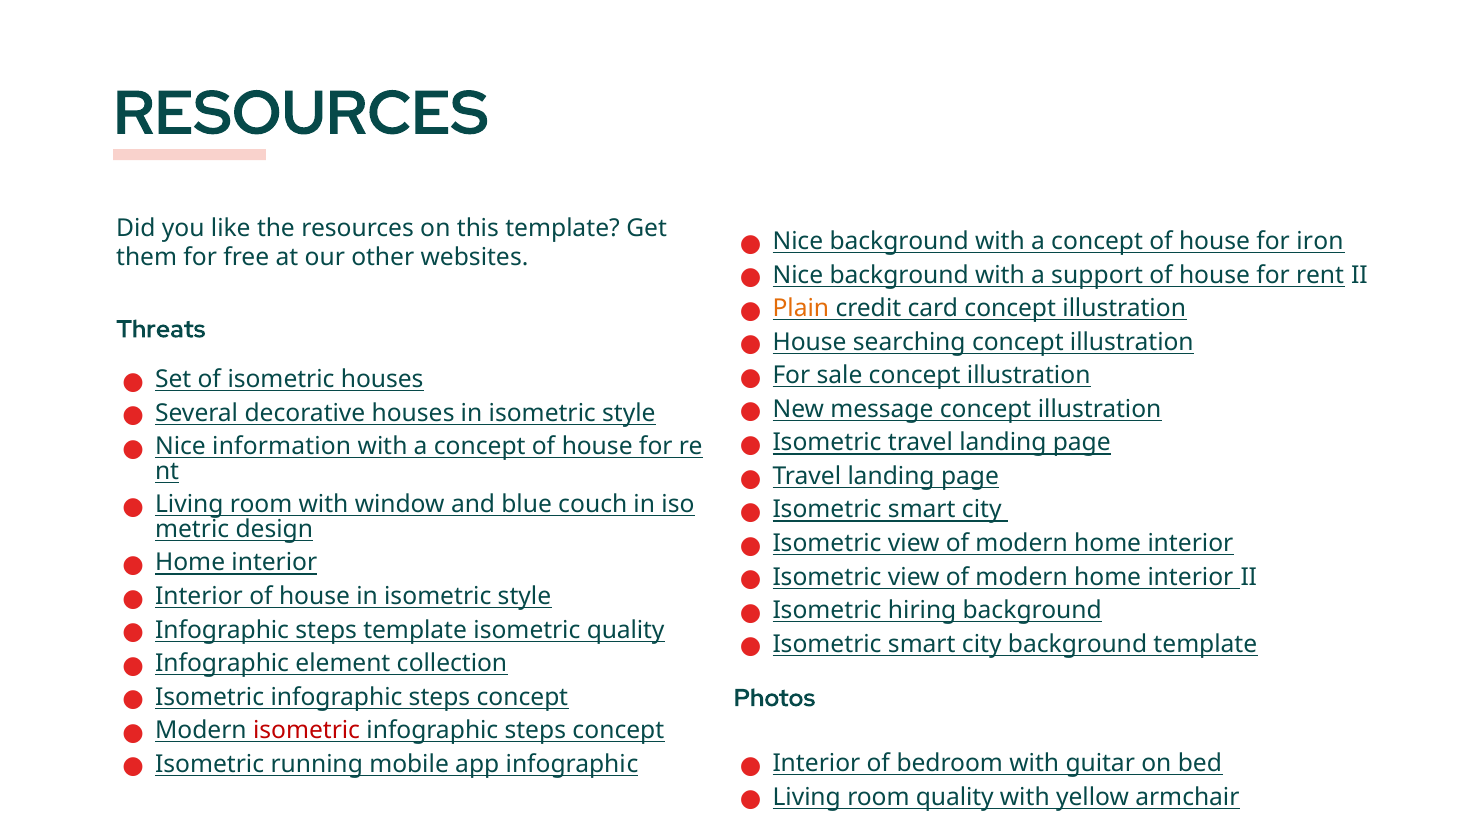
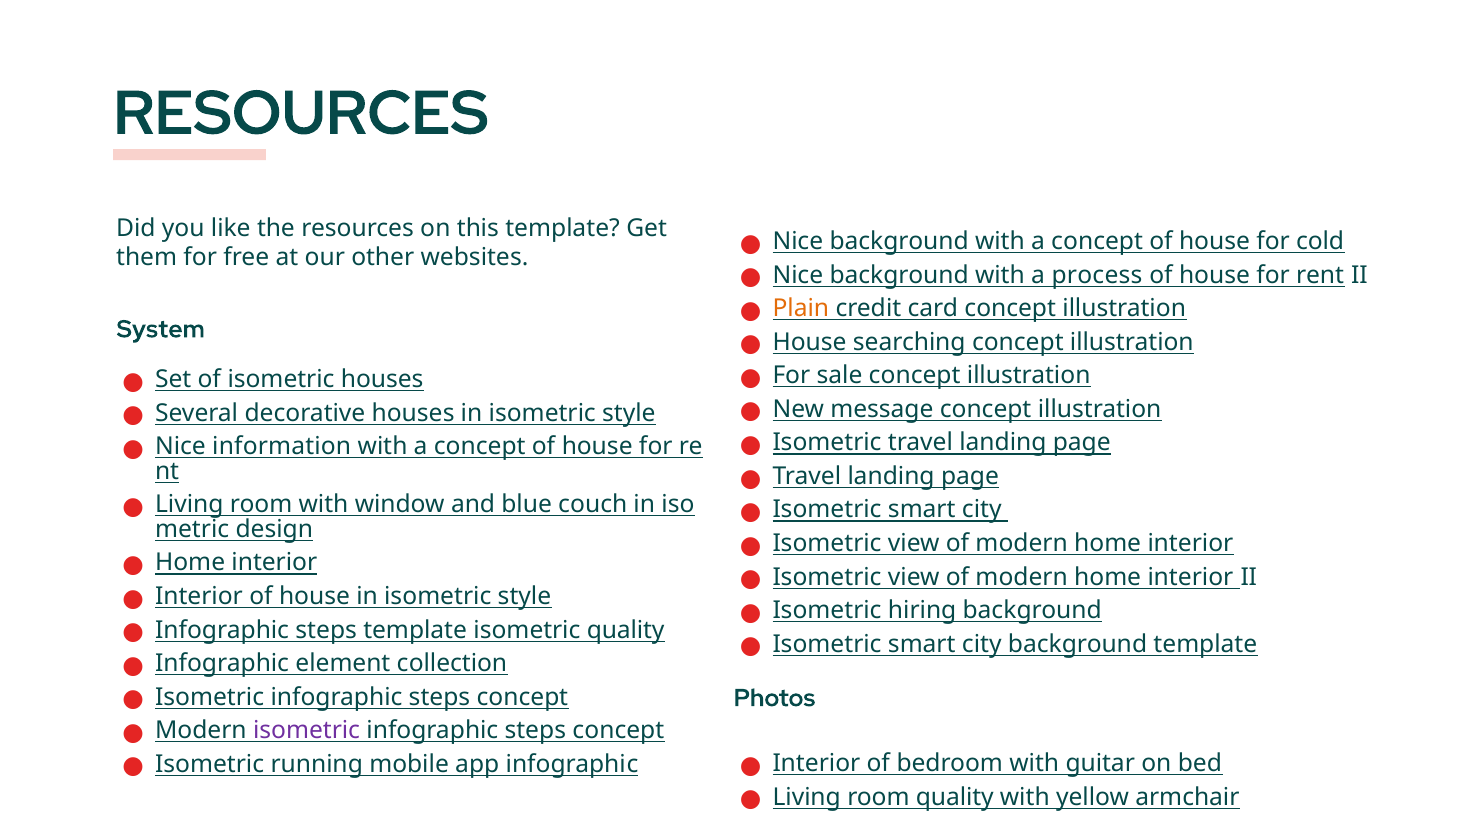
iron: iron -> cold
support: support -> process
Threats: Threats -> System
isometric at (307, 730) colour: red -> purple
